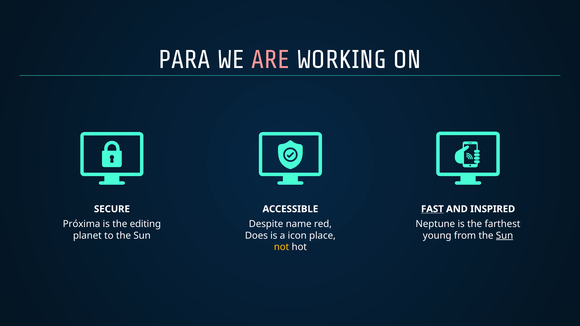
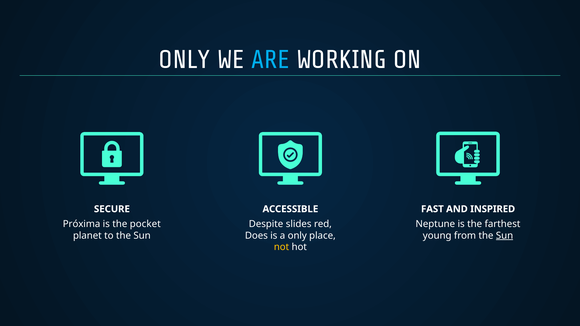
PARA at (184, 60): PARA -> ONLY
ARE colour: pink -> light blue
FAST underline: present -> none
editing: editing -> pocket
name: name -> slides
a icon: icon -> only
